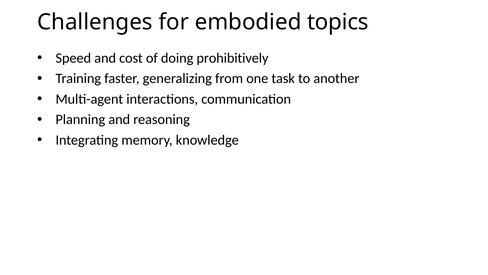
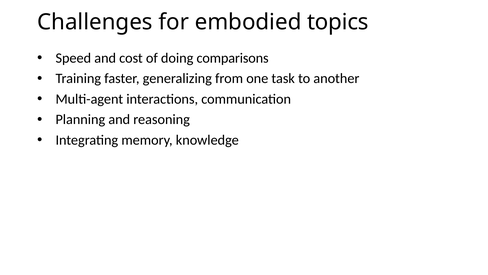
prohibitively: prohibitively -> comparisons
